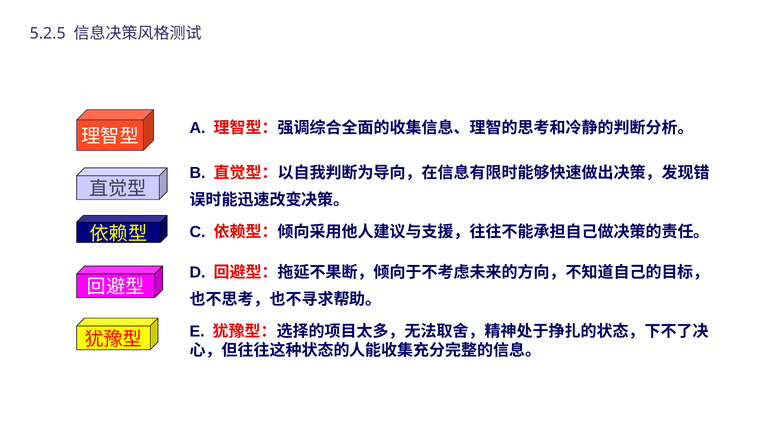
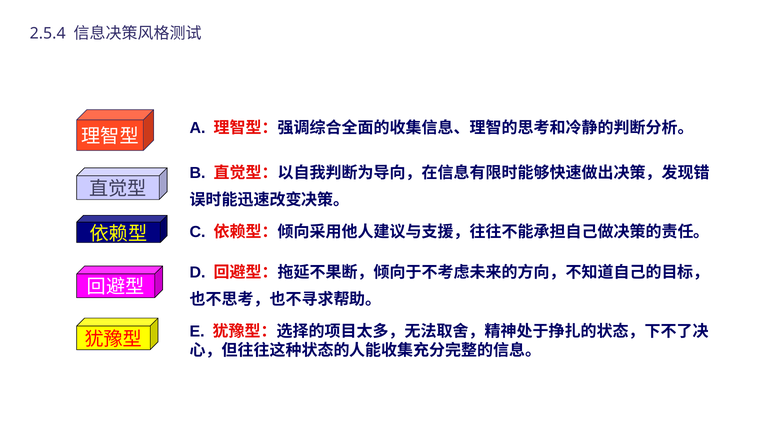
5.2.5: 5.2.5 -> 2.5.4
